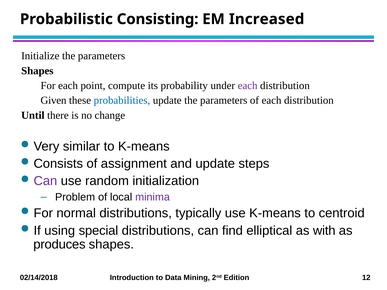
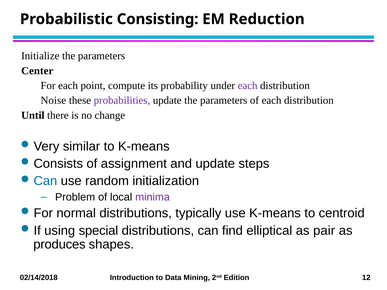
Increased: Increased -> Reduction
Shapes at (37, 71): Shapes -> Center
Given: Given -> Noise
probabilities colour: blue -> purple
Can at (45, 181) colour: purple -> blue
with: with -> pair
